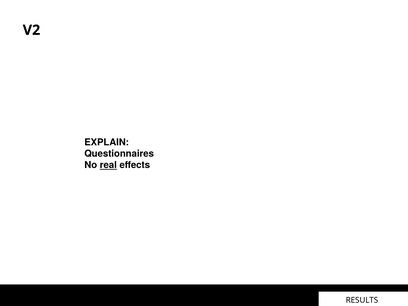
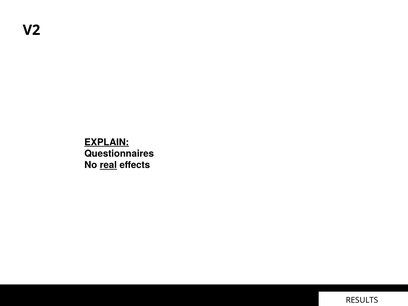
EXPLAIN underline: none -> present
